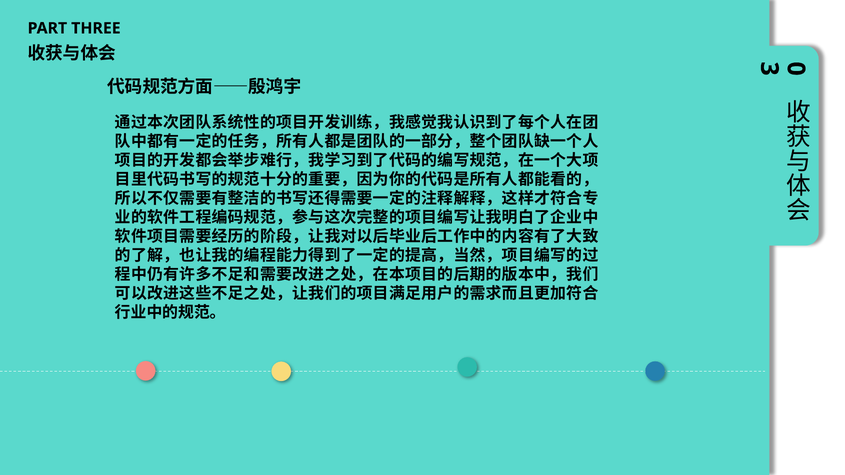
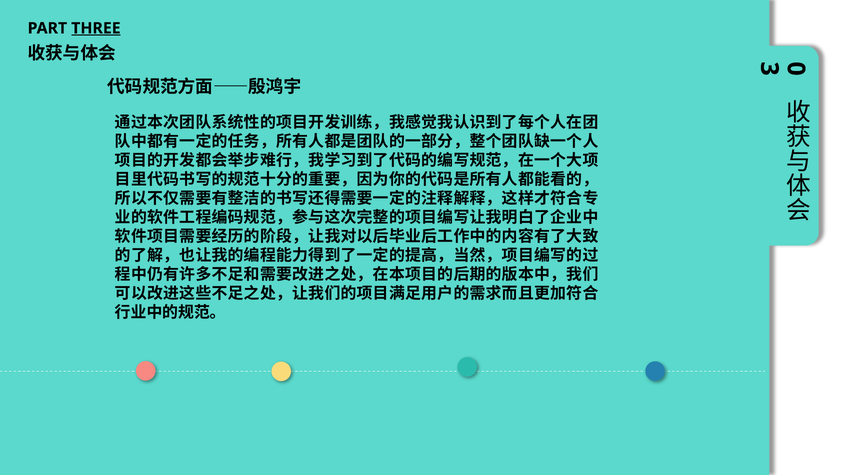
THREE underline: none -> present
